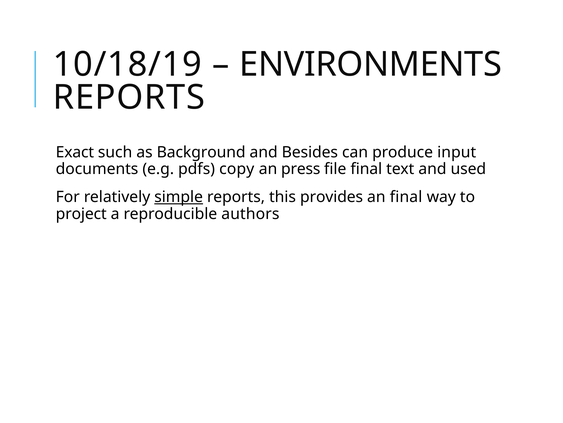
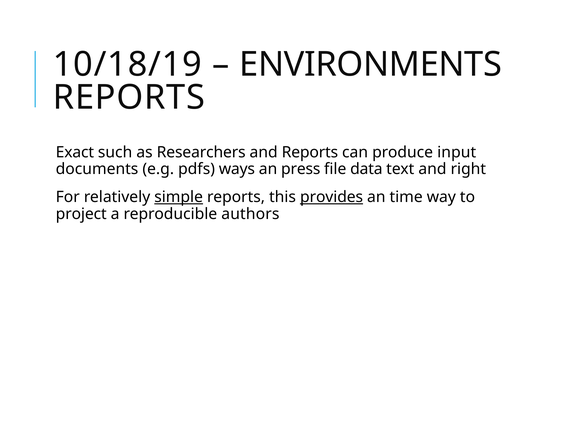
Background: Background -> Researchers
and Besides: Besides -> Reports
copy: copy -> ways
file final: final -> data
used: used -> right
provides underline: none -> present
an final: final -> time
